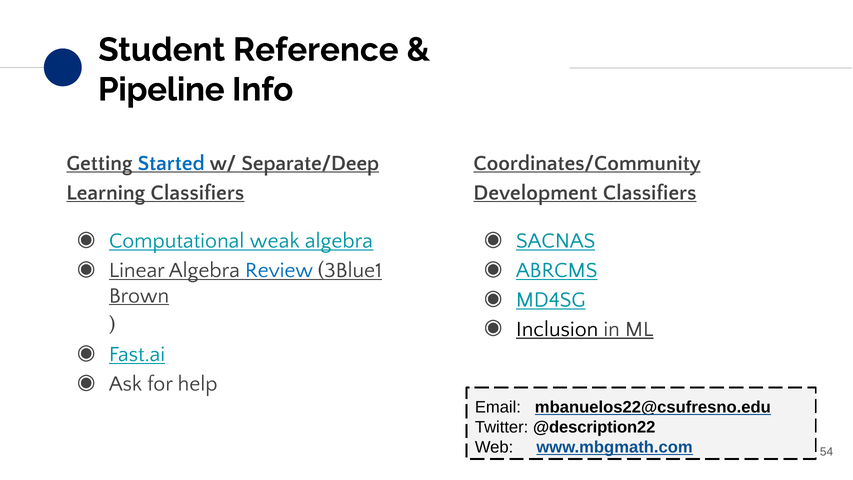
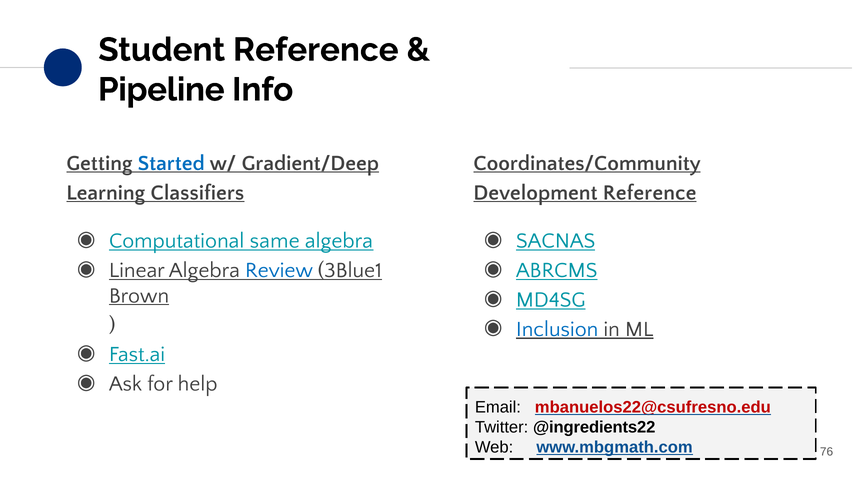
Separate/Deep: Separate/Deep -> Gradient/Deep
Development Classifiers: Classifiers -> Reference
weak: weak -> same
Inclusion colour: black -> blue
mbanuelos22@csufresno.edu colour: black -> red
@description22: @description22 -> @ingredients22
54: 54 -> 76
